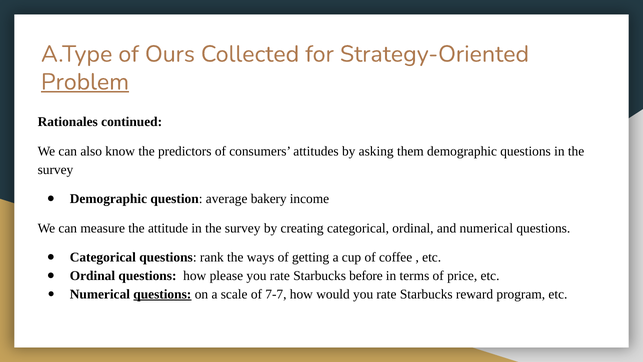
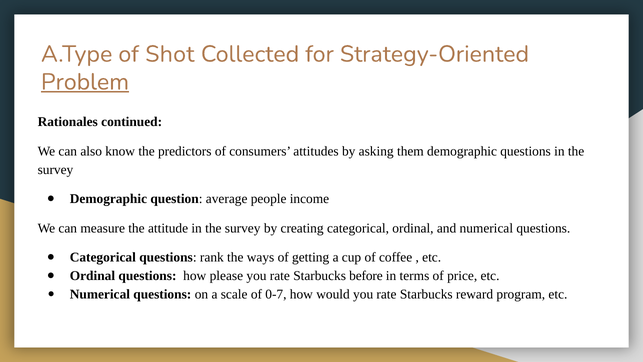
Ours: Ours -> Shot
bakery: bakery -> people
questions at (162, 294) underline: present -> none
7-7: 7-7 -> 0-7
